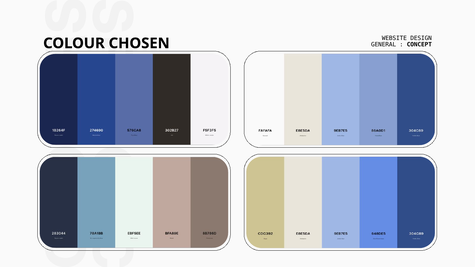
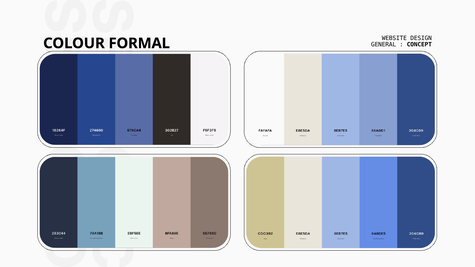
CHOSEN: CHOSEN -> FORMAL
